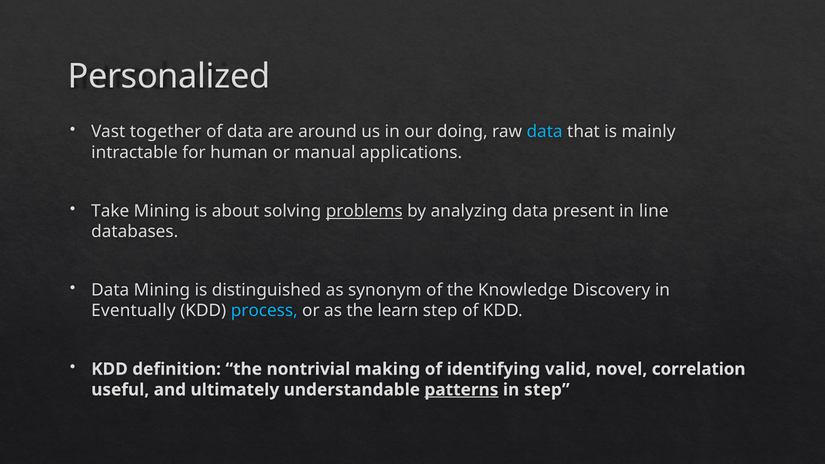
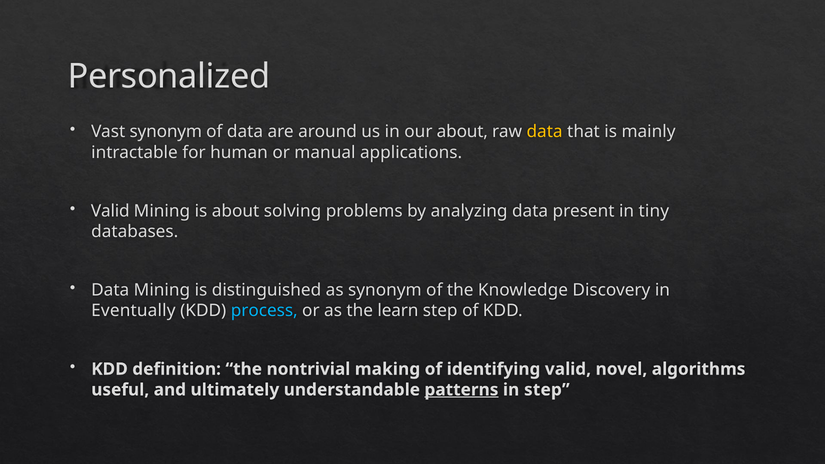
Vast together: together -> synonym
our doing: doing -> about
data at (545, 132) colour: light blue -> yellow
Take at (110, 211): Take -> Valid
problems underline: present -> none
line: line -> tiny
correlation: correlation -> algorithms
